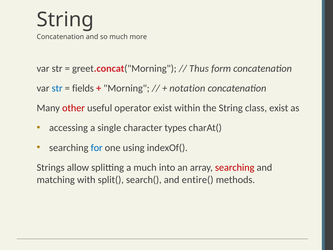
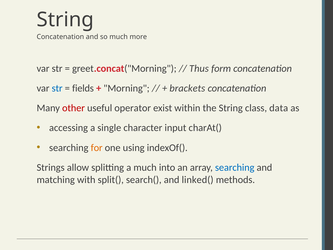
notation: notation -> brackets
class exist: exist -> data
types: types -> input
for colour: blue -> orange
searching at (235, 167) colour: red -> blue
entire(: entire( -> linked(
